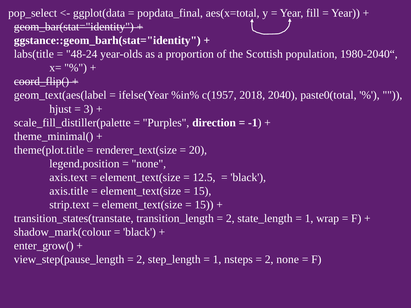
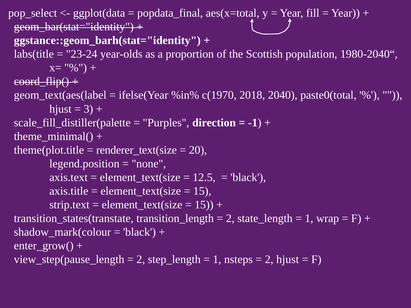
48-24: 48-24 -> 23-24
c(1957: c(1957 -> c(1970
2 none: none -> hjust
